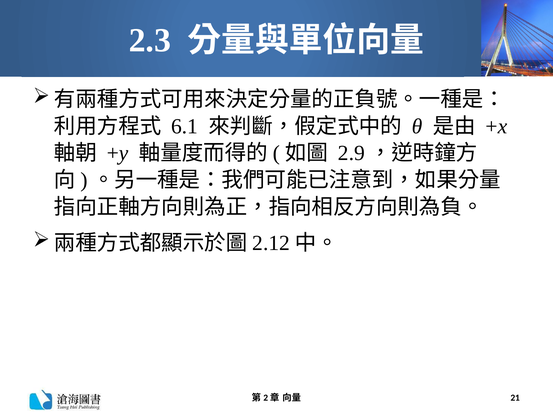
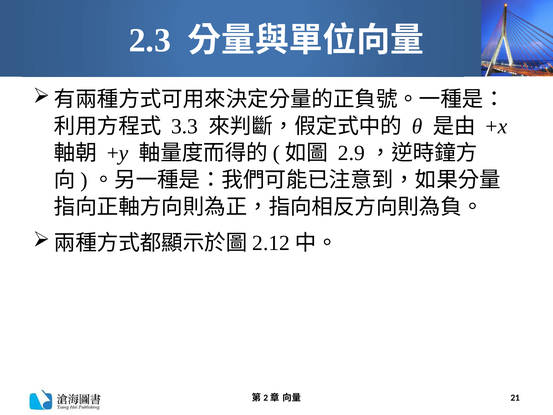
6.1: 6.1 -> 3.3
